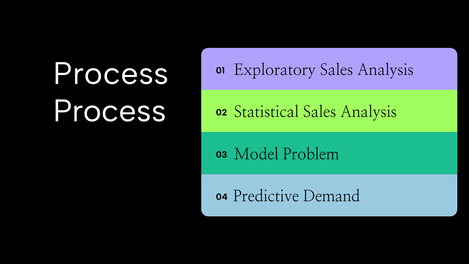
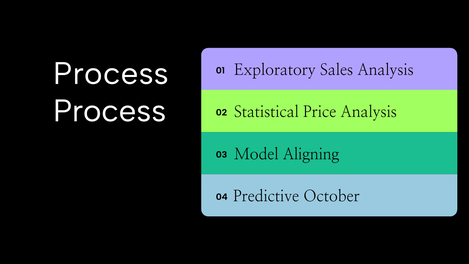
Statistical Sales: Sales -> Price
Problem: Problem -> Aligning
Demand: Demand -> October
